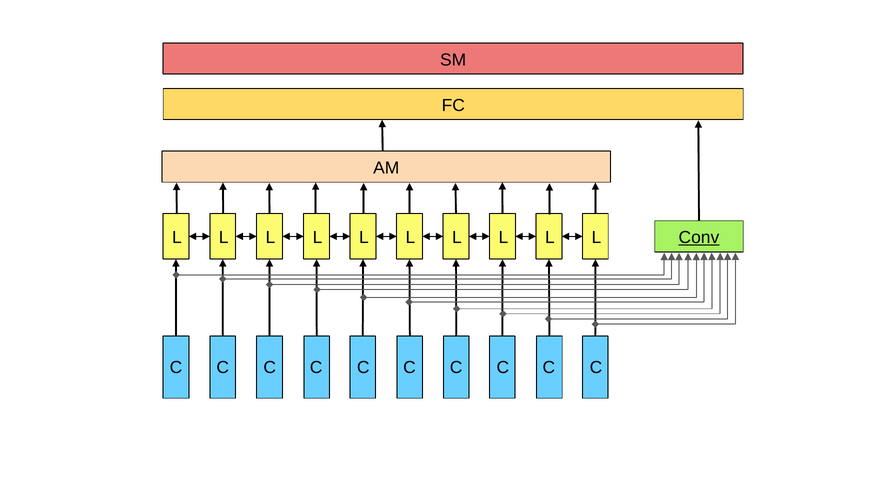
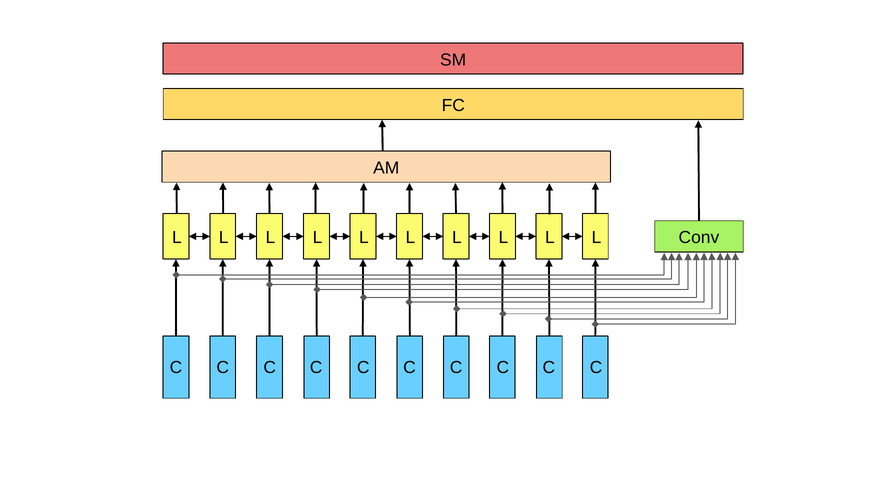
Conv underline: present -> none
